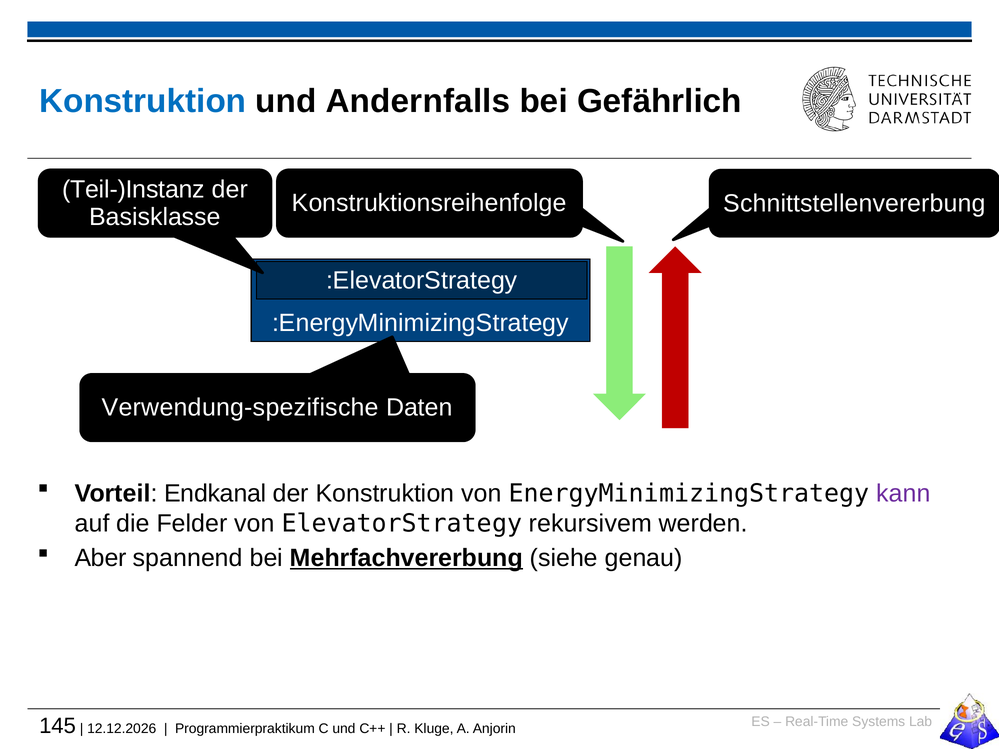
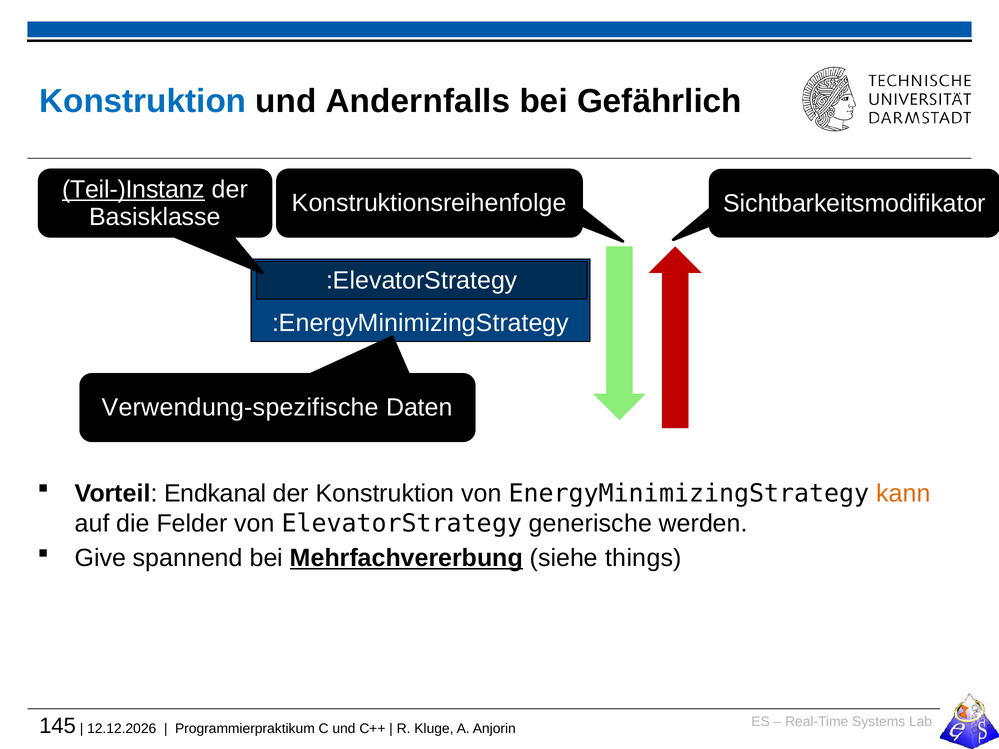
Teil-)Instanz underline: none -> present
Schnittstellenvererbung: Schnittstellenvererbung -> Sichtbarkeitsmodifikator
kann colour: purple -> orange
rekursivem: rekursivem -> generische
Aber: Aber -> Give
genau: genau -> things
